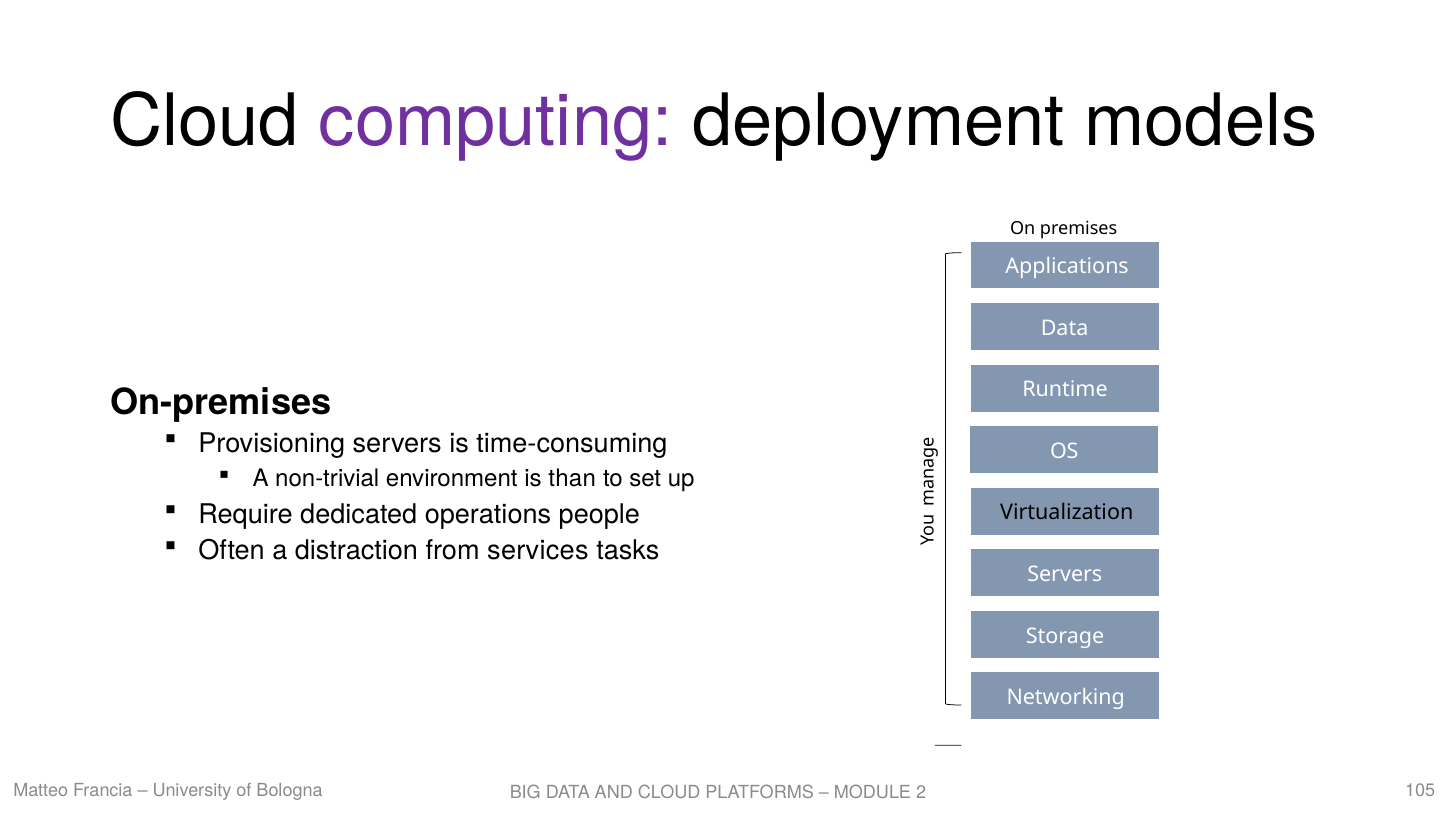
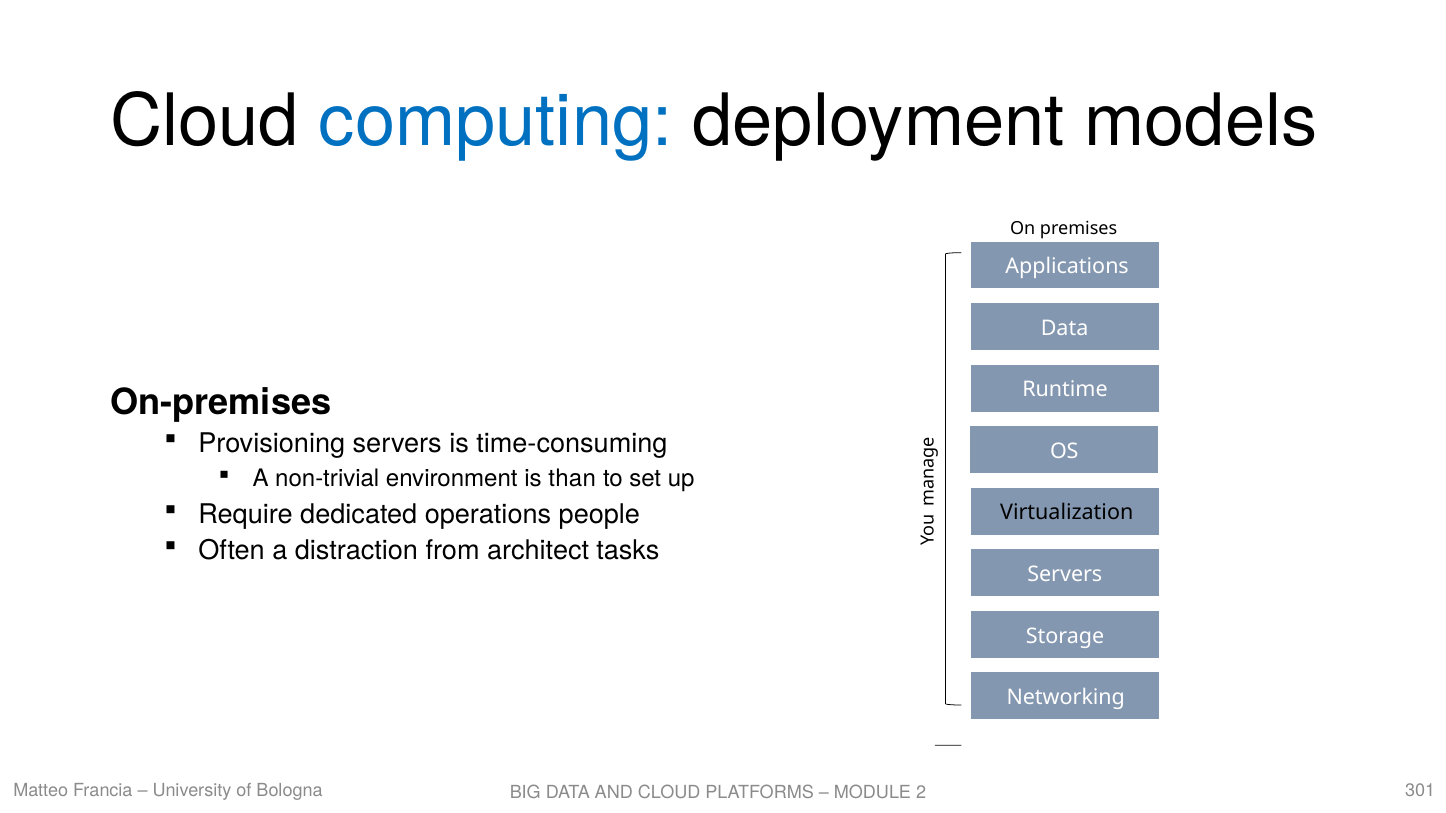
computing colour: purple -> blue
services: services -> architect
105: 105 -> 301
